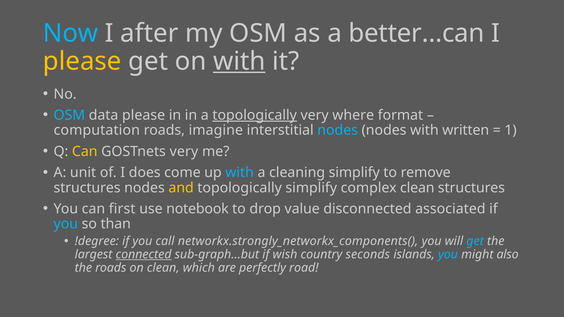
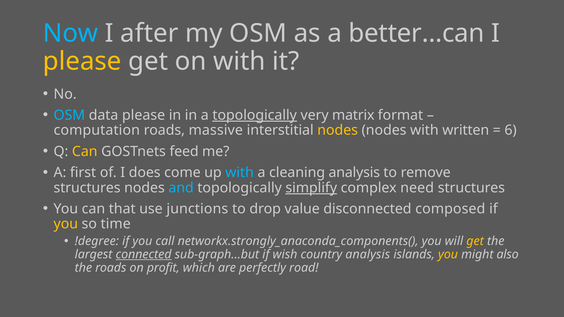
with at (239, 61) underline: present -> none
where: where -> matrix
imagine: imagine -> massive
nodes at (338, 130) colour: light blue -> yellow
1: 1 -> 6
GOSTnets very: very -> feed
unit: unit -> first
cleaning simplify: simplify -> analysis
and colour: yellow -> light blue
simplify at (311, 188) underline: none -> present
complex clean: clean -> need
first: first -> that
notebook: notebook -> junctions
associated: associated -> composed
you at (66, 224) colour: light blue -> yellow
than: than -> time
networkx.strongly_networkx_components(: networkx.strongly_networkx_components( -> networkx.strongly_anaconda_components(
get at (475, 241) colour: light blue -> yellow
country seconds: seconds -> analysis
you at (448, 255) colour: light blue -> yellow
on clean: clean -> profit
